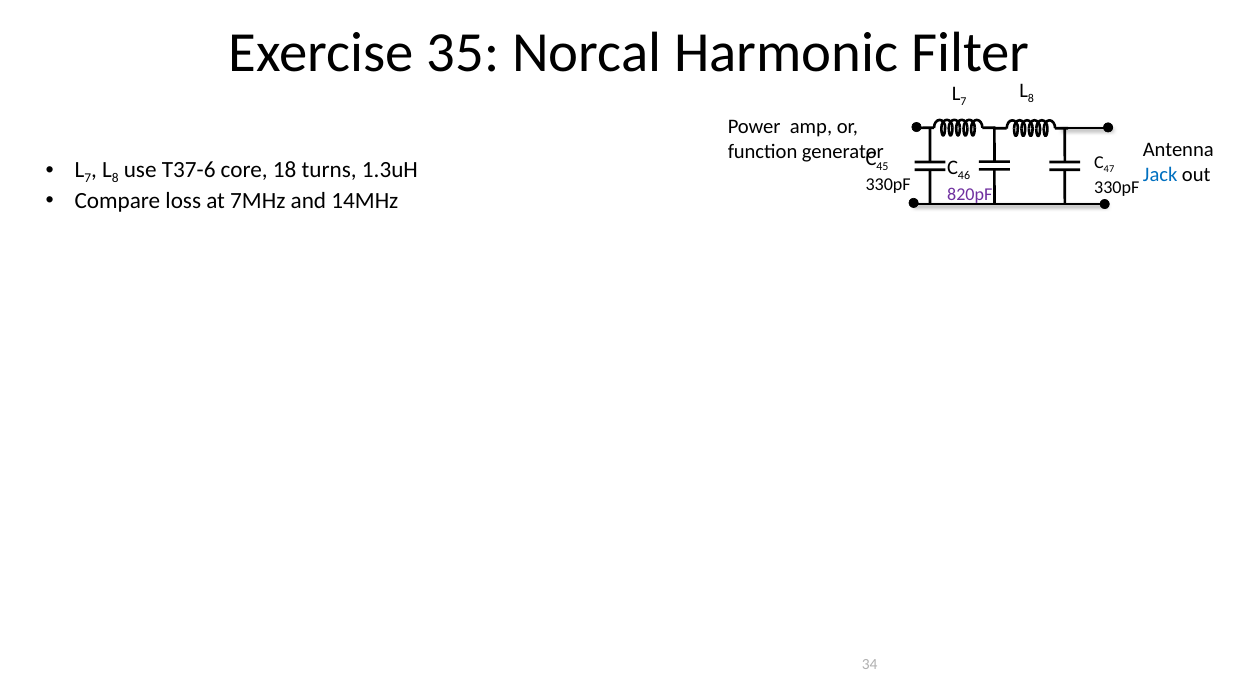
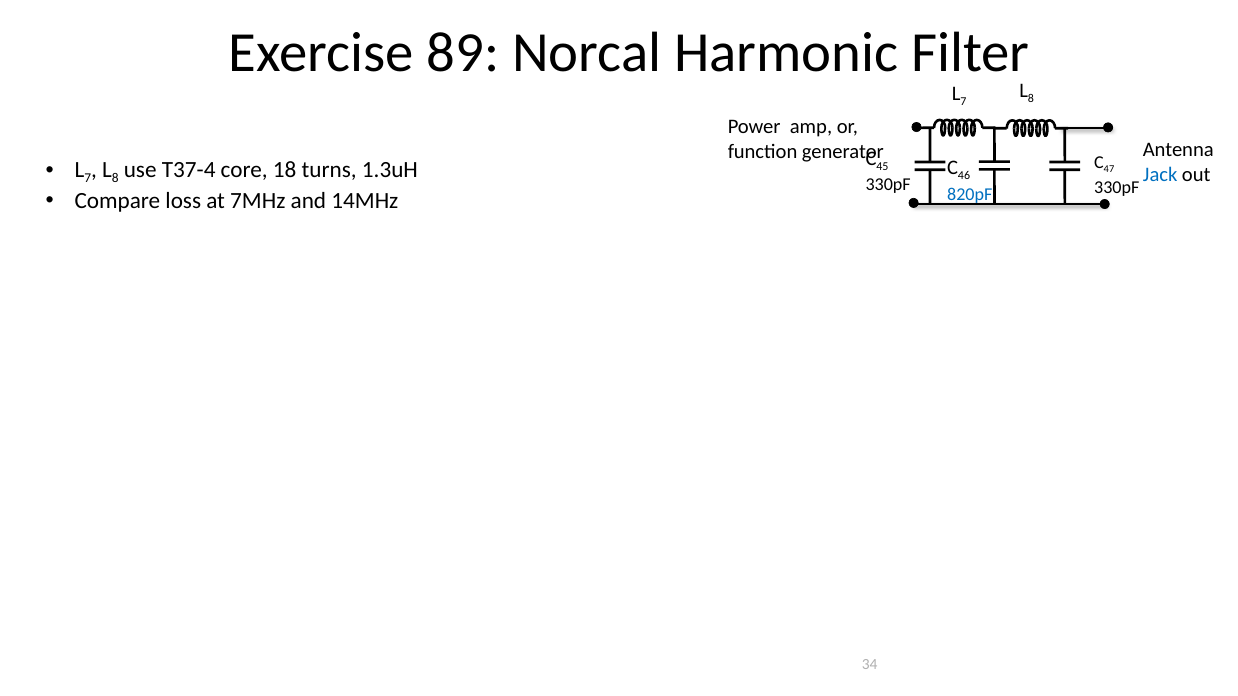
35: 35 -> 89
T37-6: T37-6 -> T37-4
820pF colour: purple -> blue
